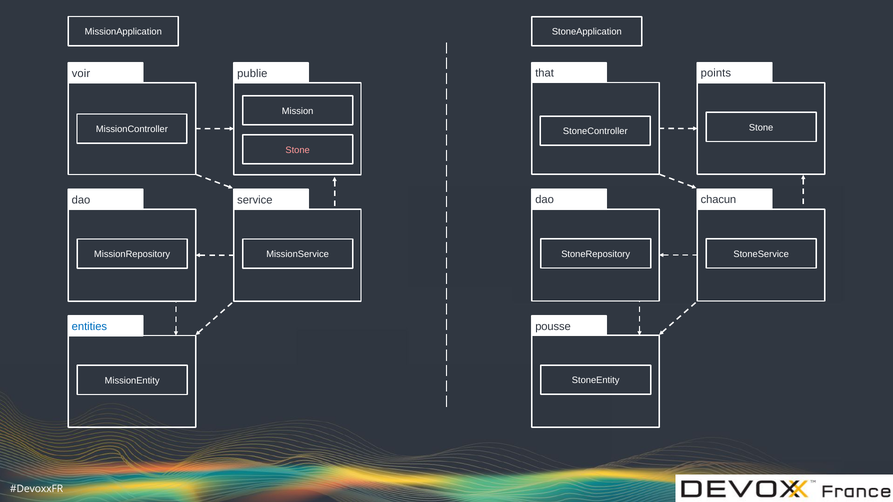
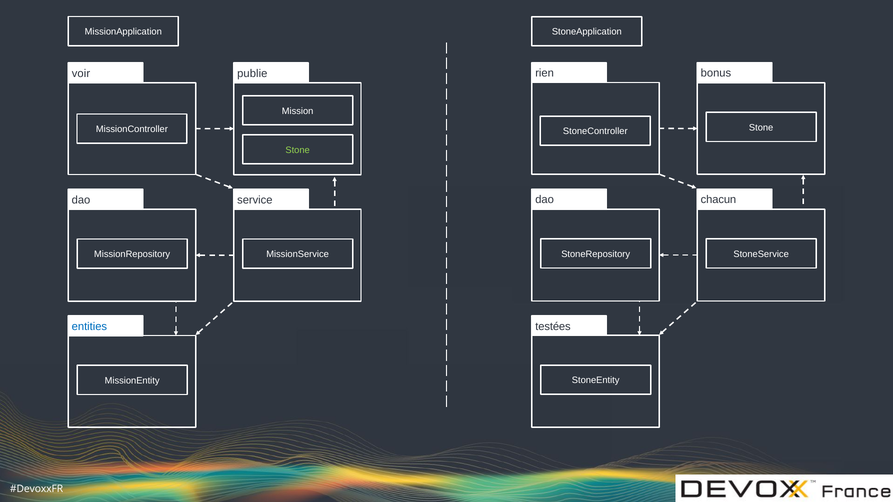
points: points -> bonus
that: that -> rien
Stone at (298, 150) colour: pink -> light green
pousse: pousse -> testées
